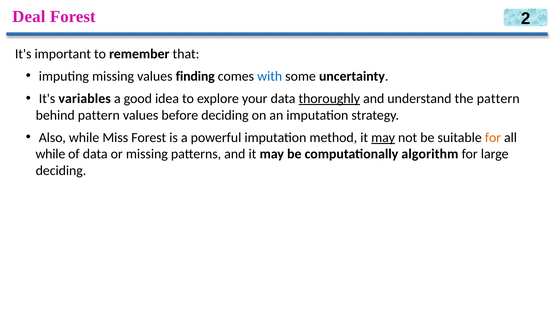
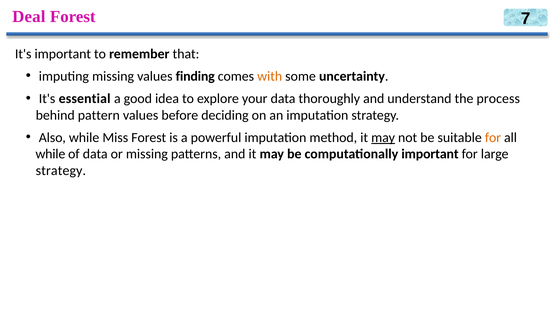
2: 2 -> 7
with colour: blue -> orange
variables: variables -> essential
thoroughly underline: present -> none
the pattern: pattern -> process
computationally algorithm: algorithm -> important
deciding at (61, 171): deciding -> strategy
